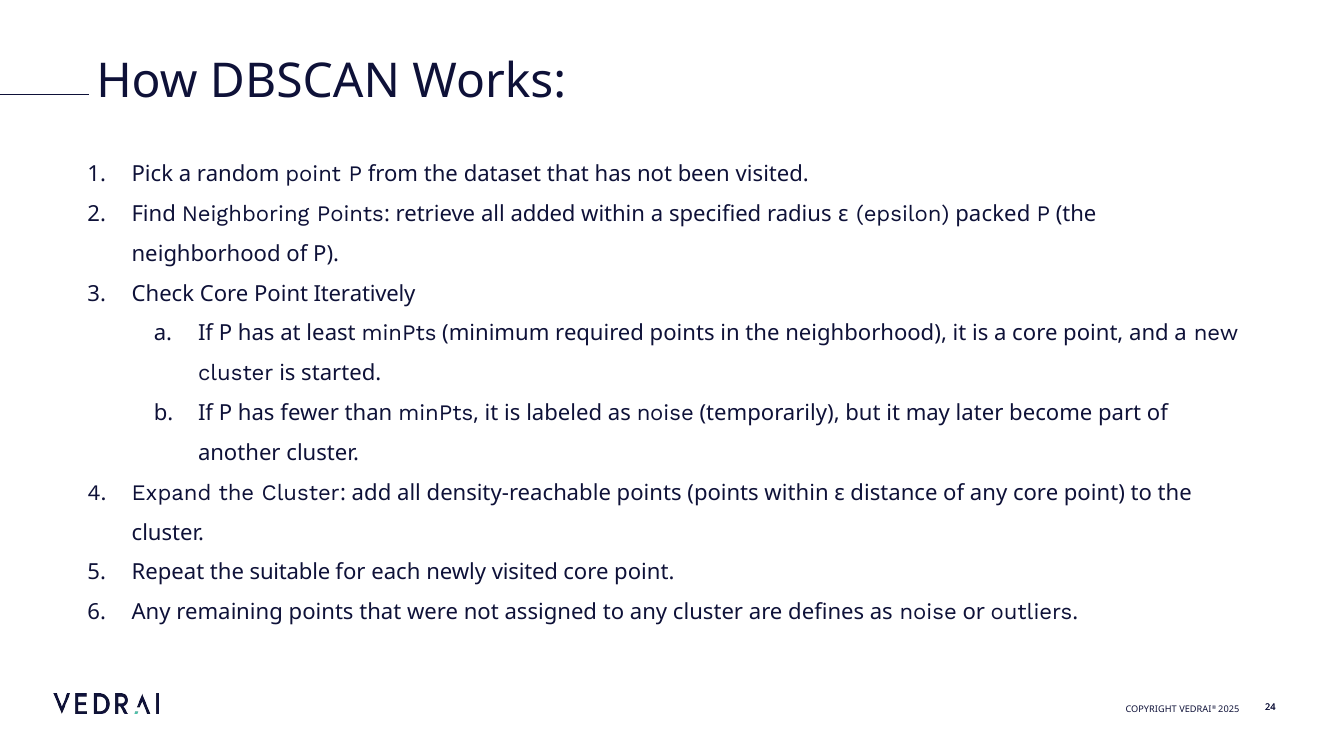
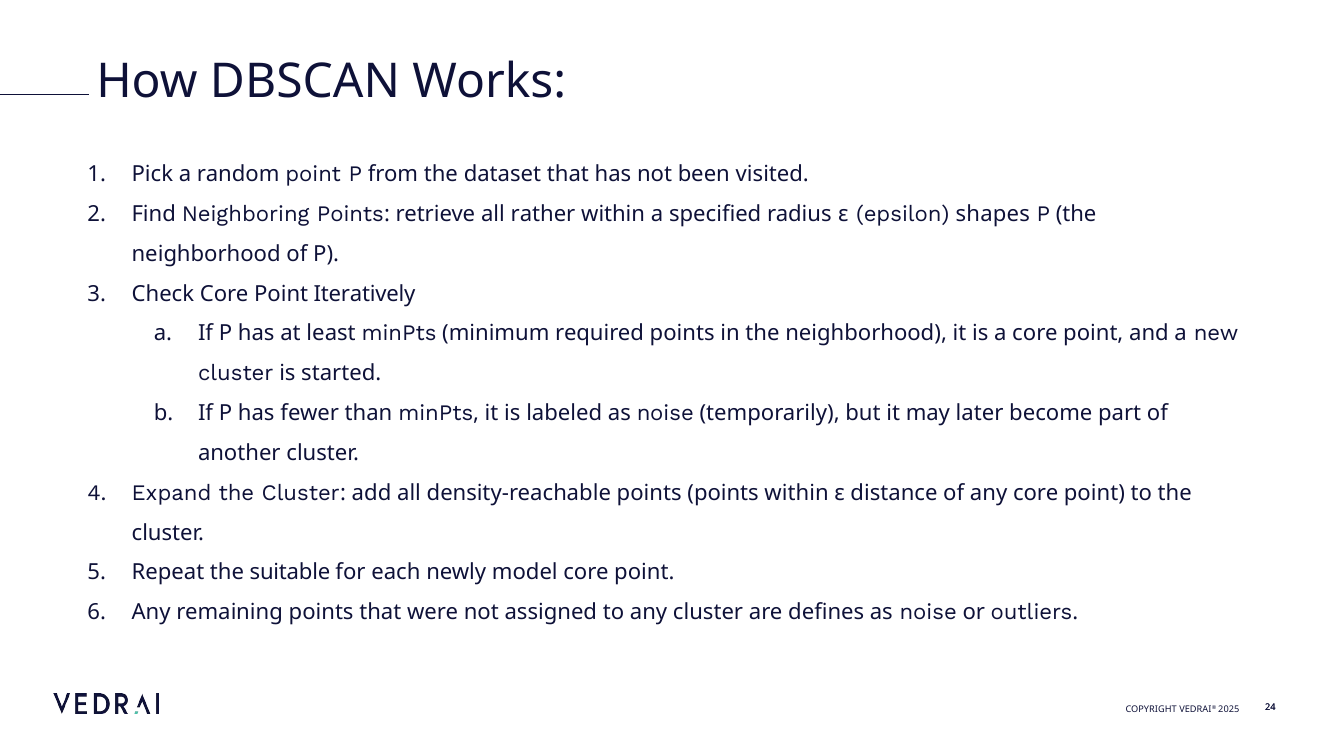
added: added -> rather
packed: packed -> shapes
newly visited: visited -> model
